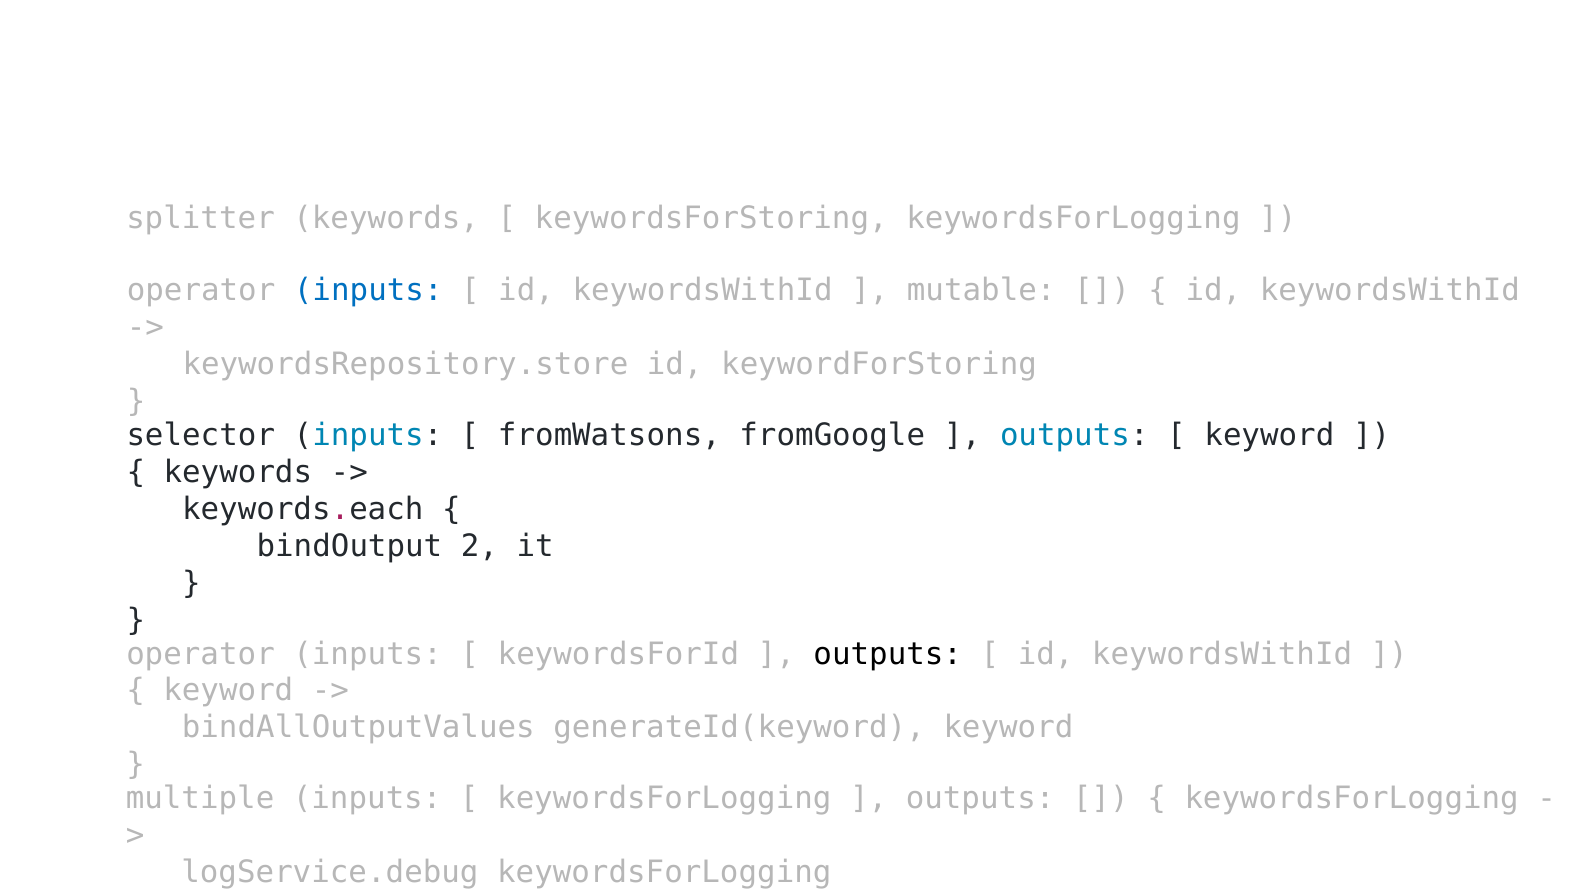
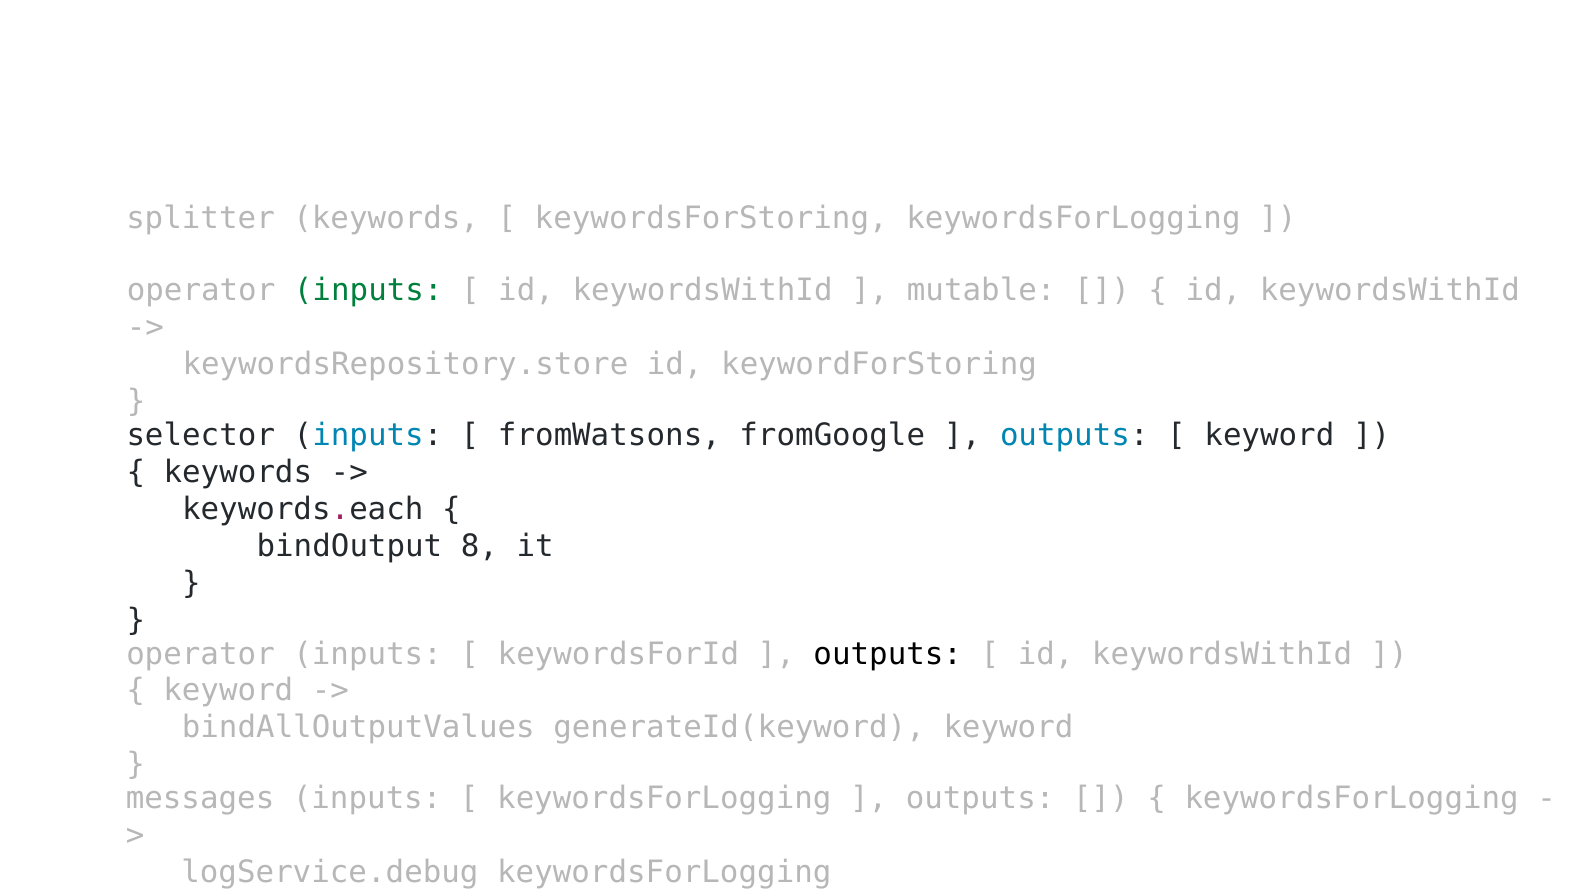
inputs at (368, 290) colour: blue -> green
2: 2 -> 8
multiple: multiple -> messages
